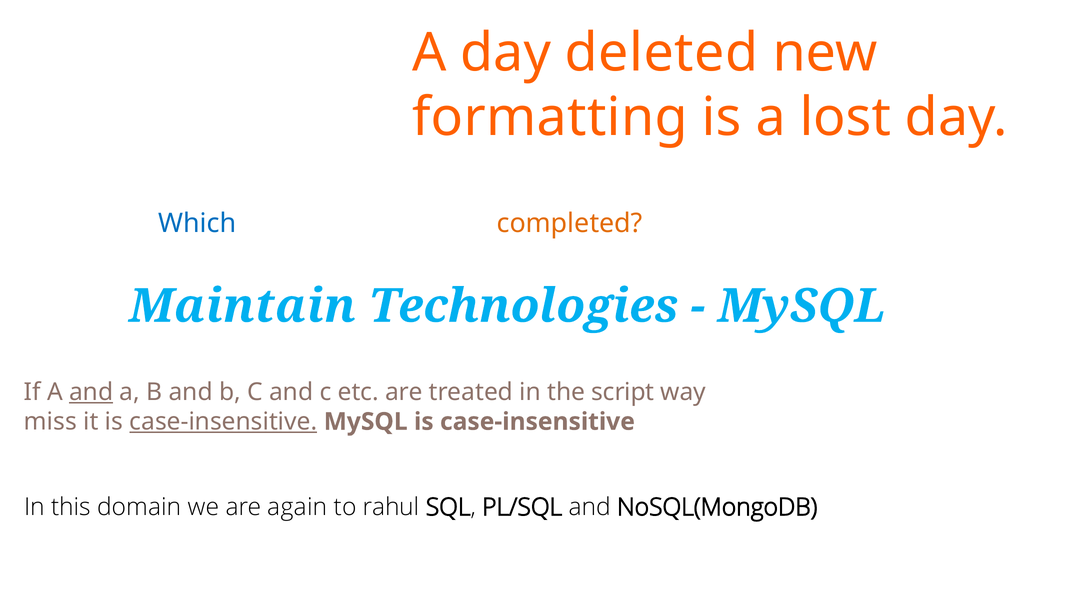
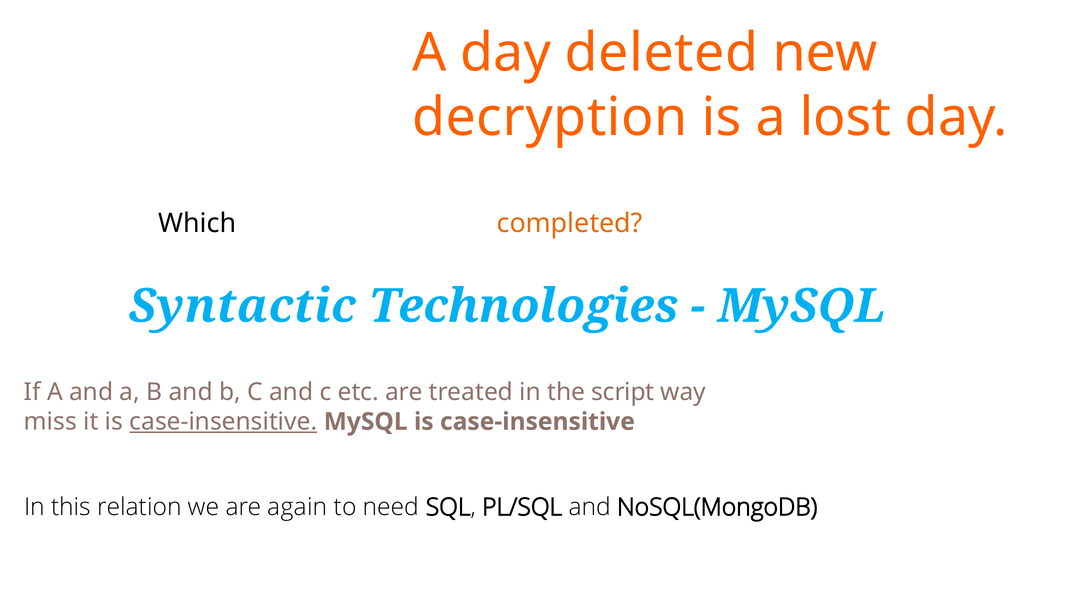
formatting: formatting -> decryption
Which colour: blue -> black
Maintain: Maintain -> Syntactic
and at (91, 392) underline: present -> none
domain: domain -> relation
rahul: rahul -> need
